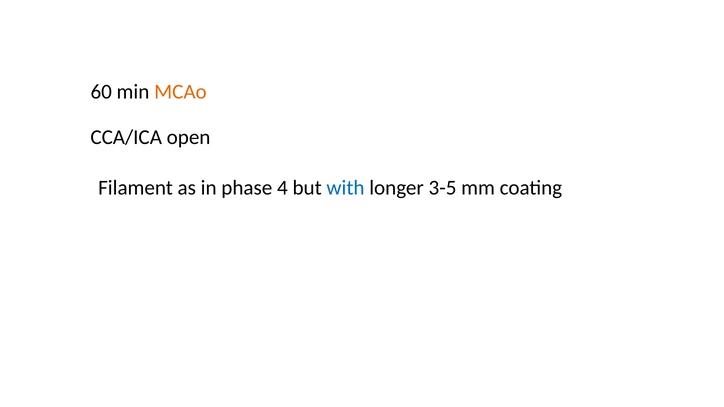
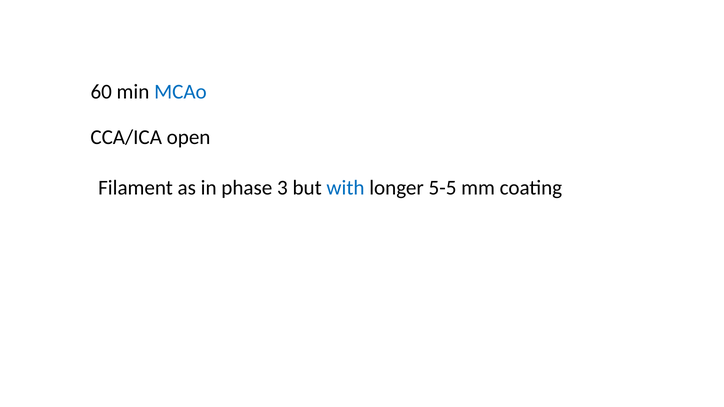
MCAo colour: orange -> blue
4: 4 -> 3
3-5: 3-5 -> 5-5
